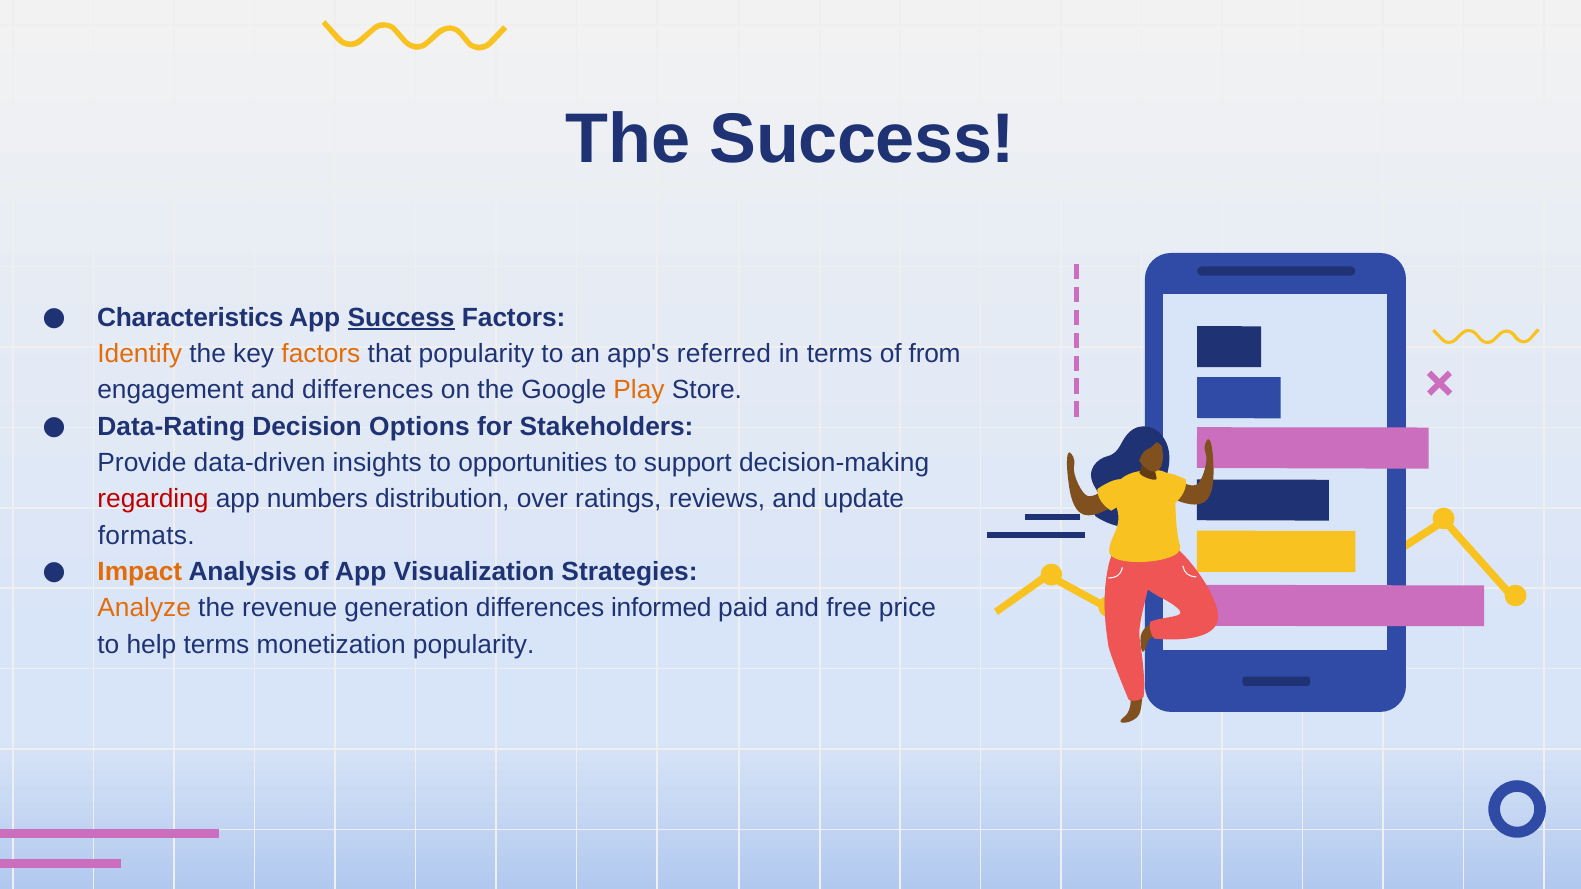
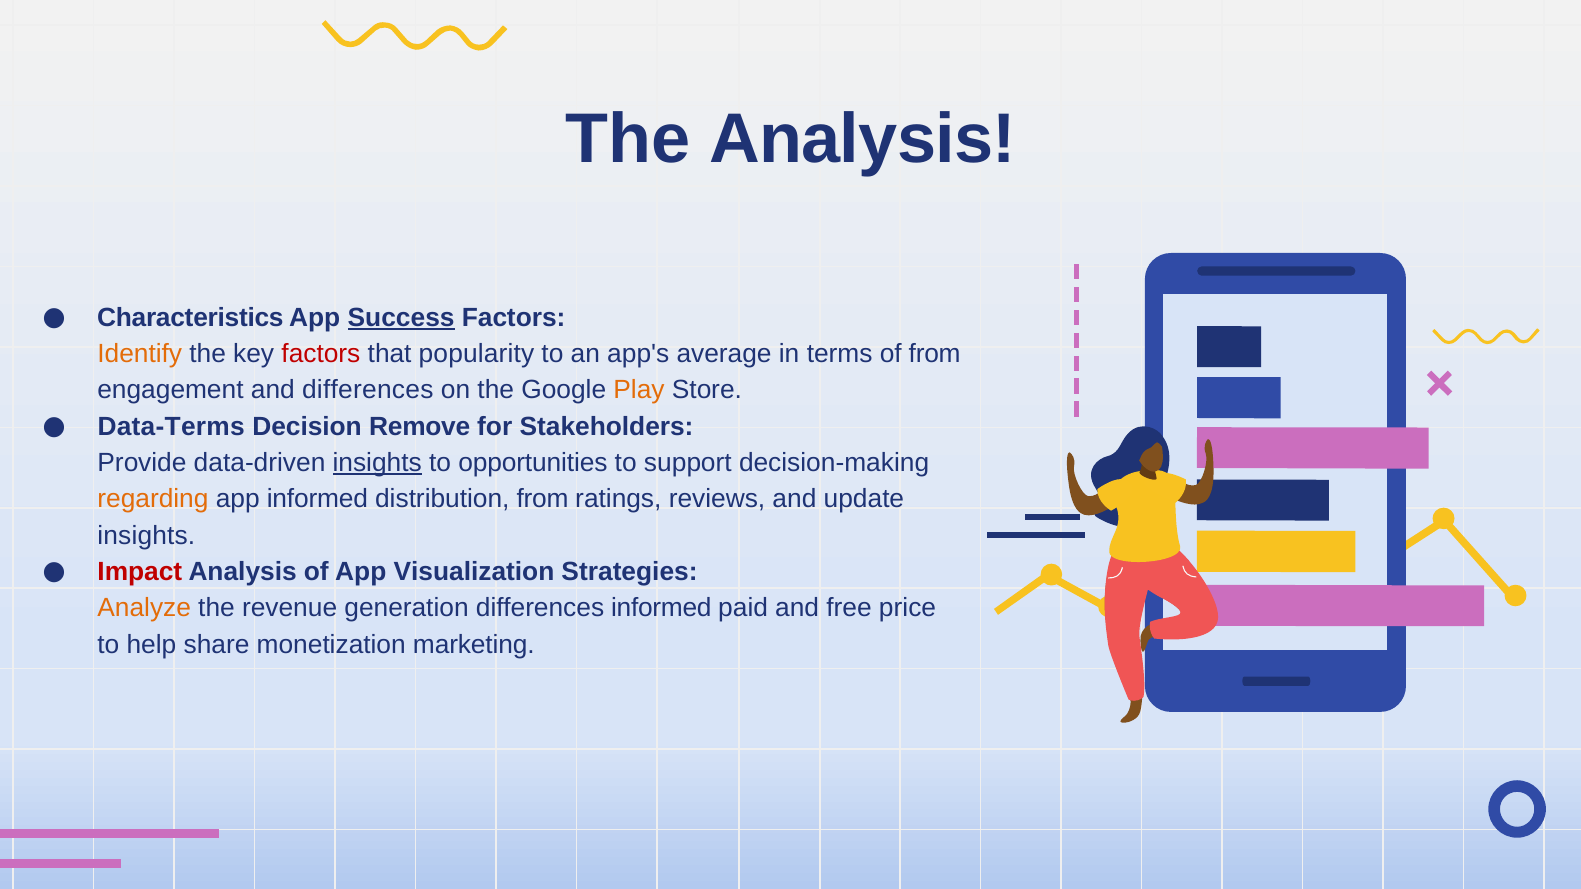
The Success: Success -> Analysis
factors at (321, 354) colour: orange -> red
referred: referred -> average
Data-Rating: Data-Rating -> Data-Terms
Options: Options -> Remove
insights at (377, 463) underline: none -> present
regarding colour: red -> orange
app numbers: numbers -> informed
distribution over: over -> from
formats at (146, 536): formats -> insights
Impact colour: orange -> red
help terms: terms -> share
monetization popularity: popularity -> marketing
